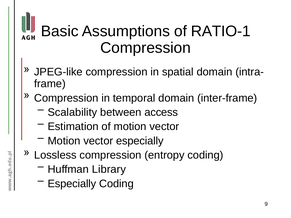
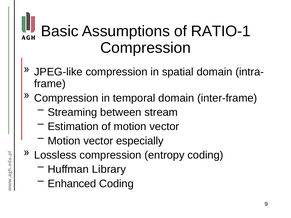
Scalability: Scalability -> Streaming
access: access -> stream
Especially at (72, 184): Especially -> Enhanced
